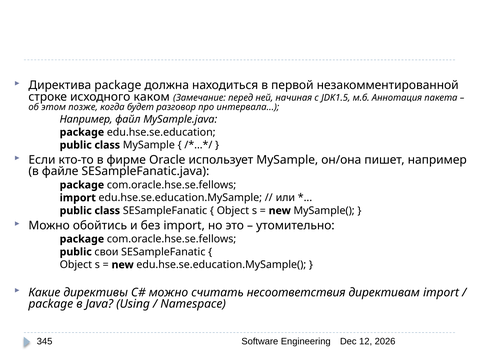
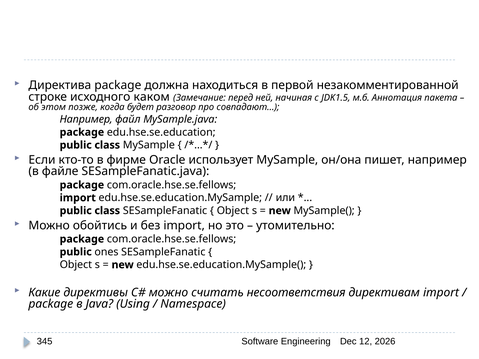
интервала: интервала -> совпадают
свои: свои -> ones
